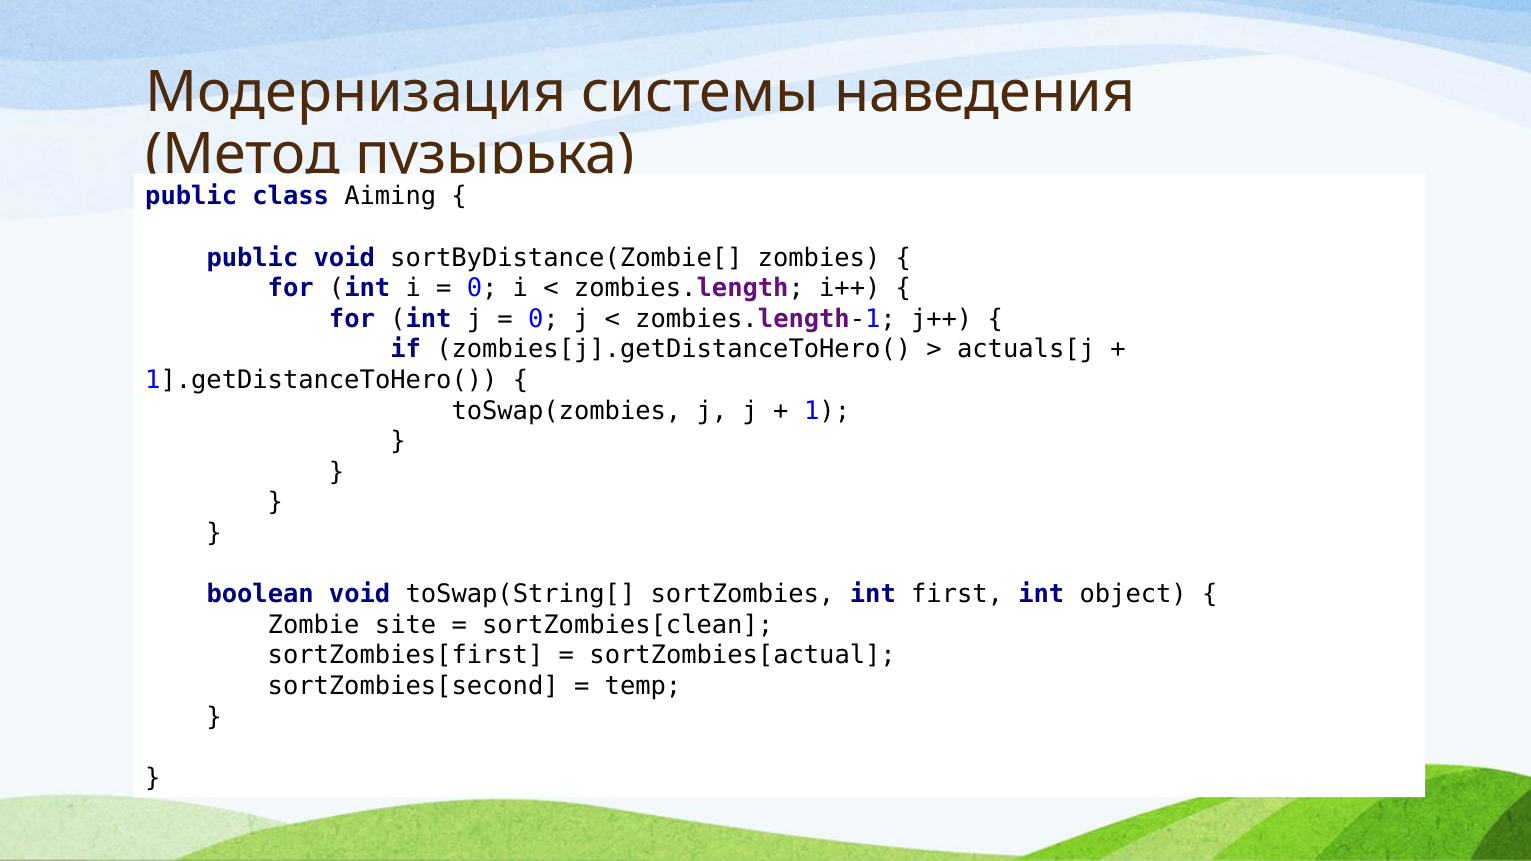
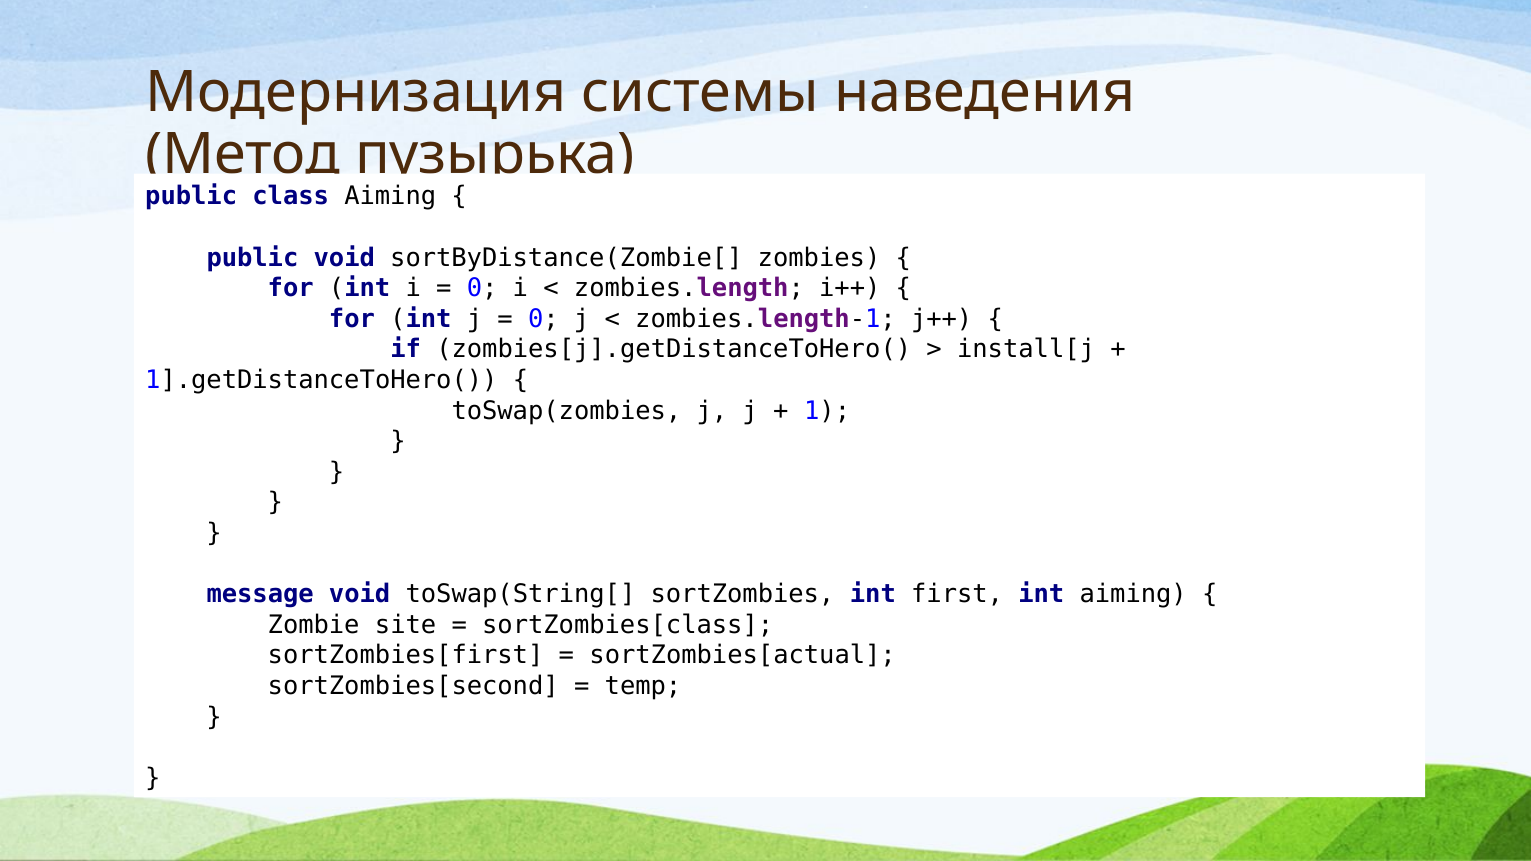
actuals[j: actuals[j -> install[j
boolean: boolean -> message
int object: object -> aiming
sortZombies[clean: sortZombies[clean -> sortZombies[class
